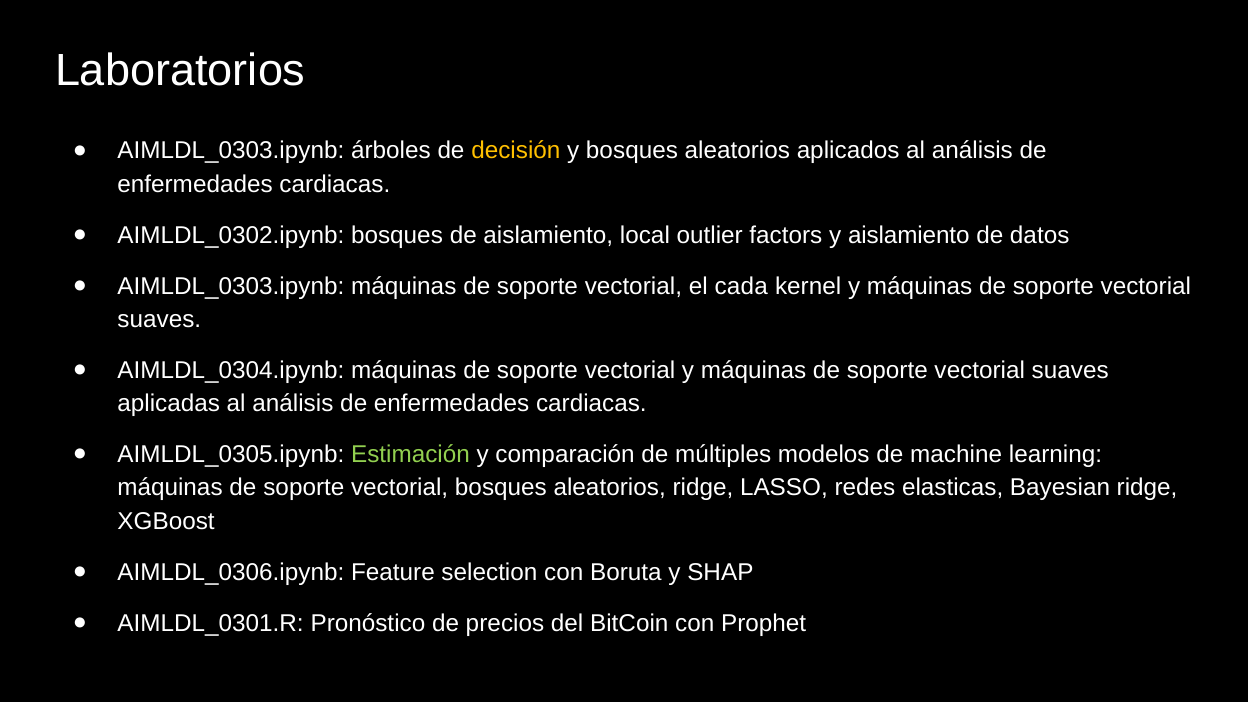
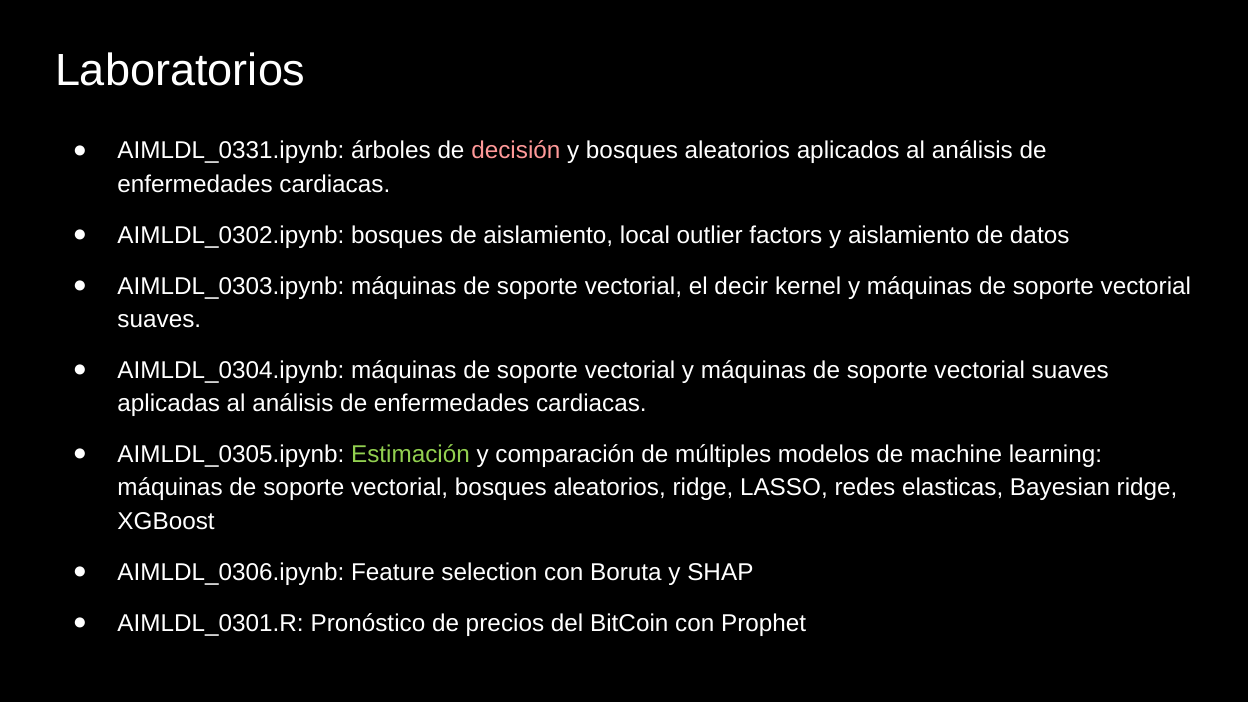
AIMLDL_0303.ipynb at (231, 151): AIMLDL_0303.ipynb -> AIMLDL_0331.ipynb
decisión colour: yellow -> pink
cada: cada -> decir
